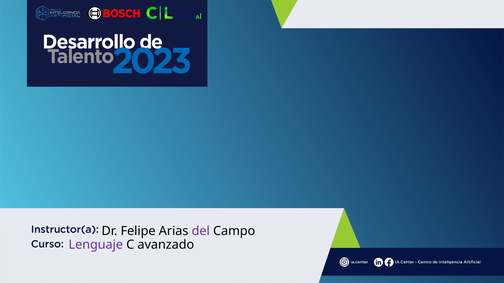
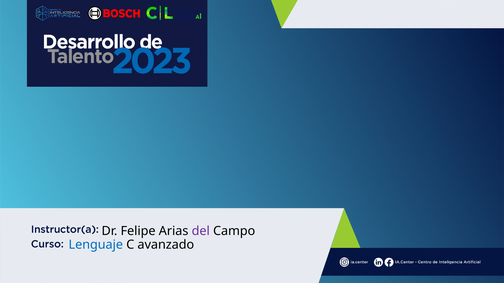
Lenguaje colour: purple -> blue
